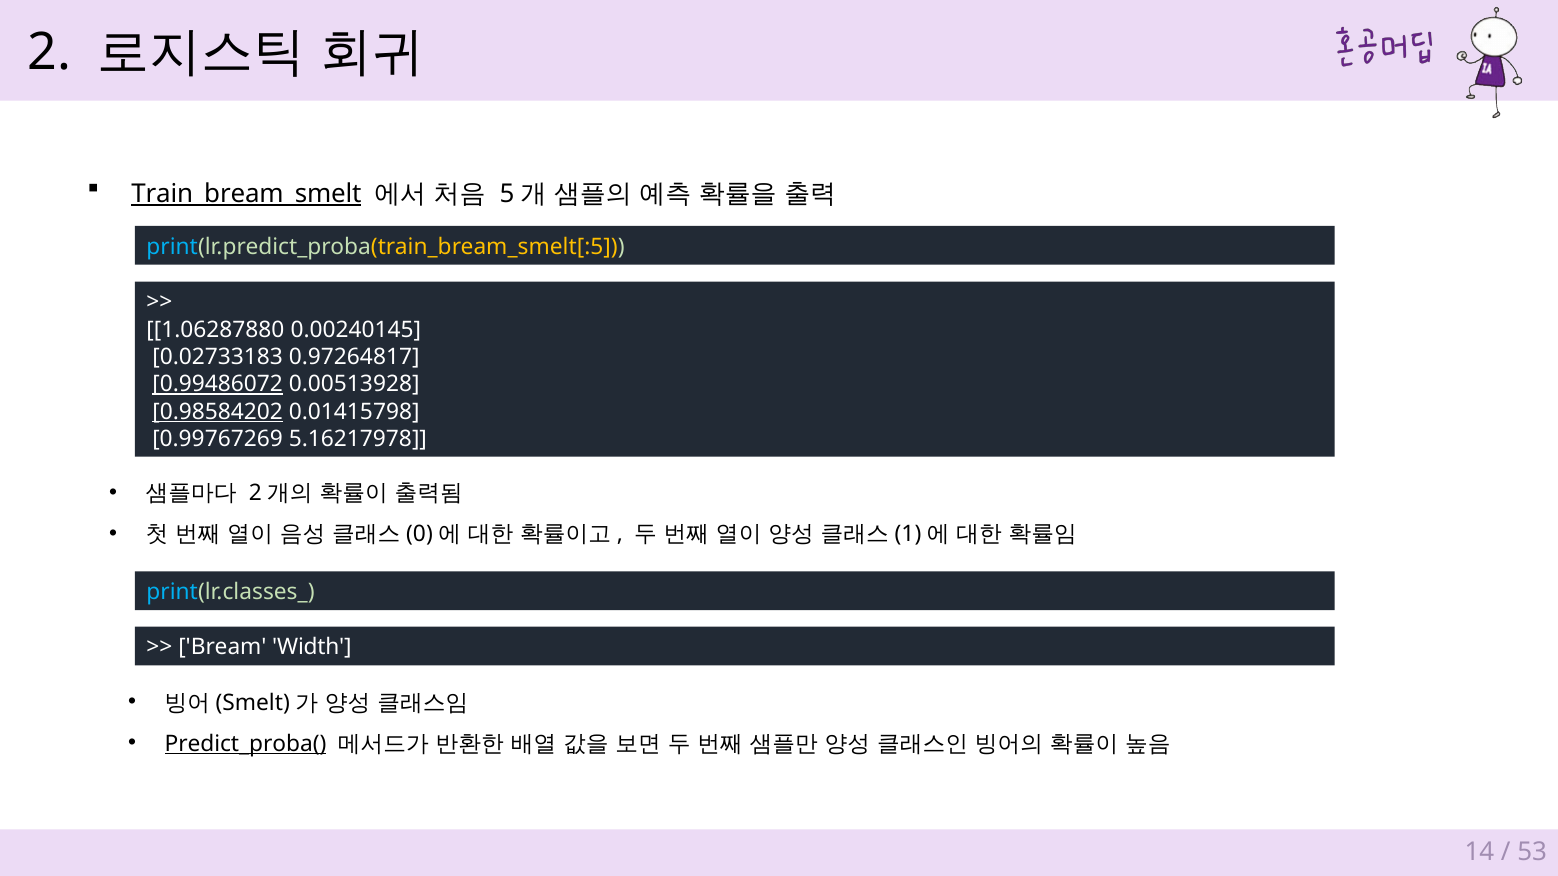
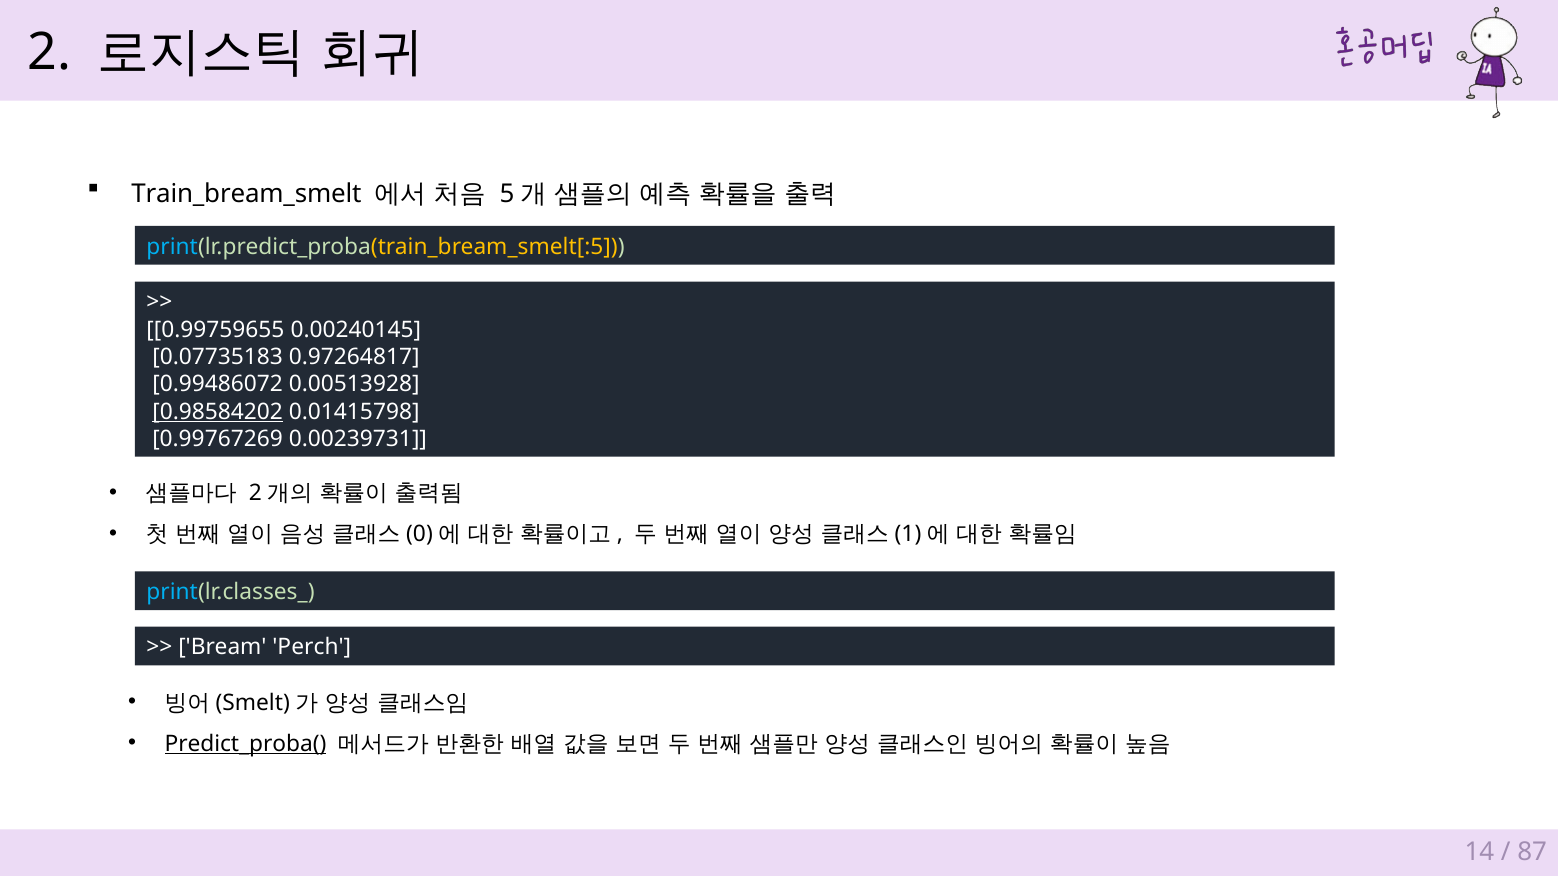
Train_bream_smelt underline: present -> none
1.06287880: 1.06287880 -> 0.99759655
0.02733183: 0.02733183 -> 0.07735183
0.99486072 underline: present -> none
5.16217978: 5.16217978 -> 0.00239731
Width: Width -> Perch
53: 53 -> 87
